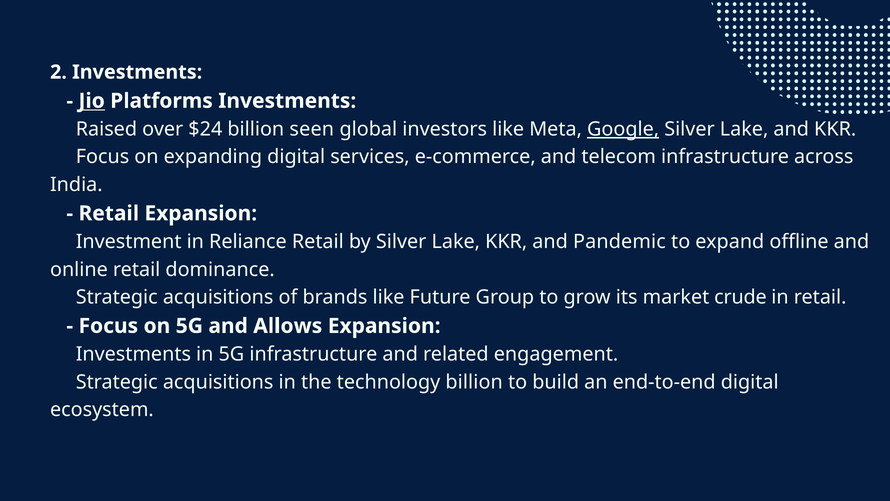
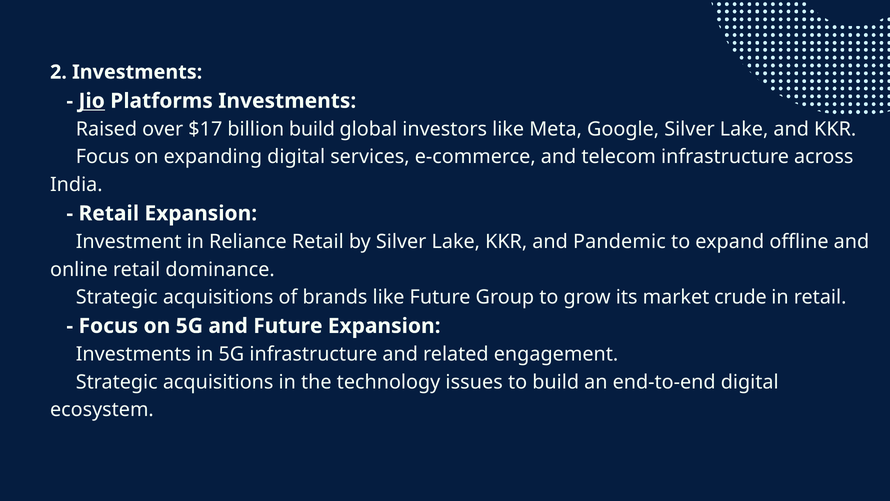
$24: $24 -> $17
billion seen: seen -> build
Google underline: present -> none
and Allows: Allows -> Future
technology billion: billion -> issues
